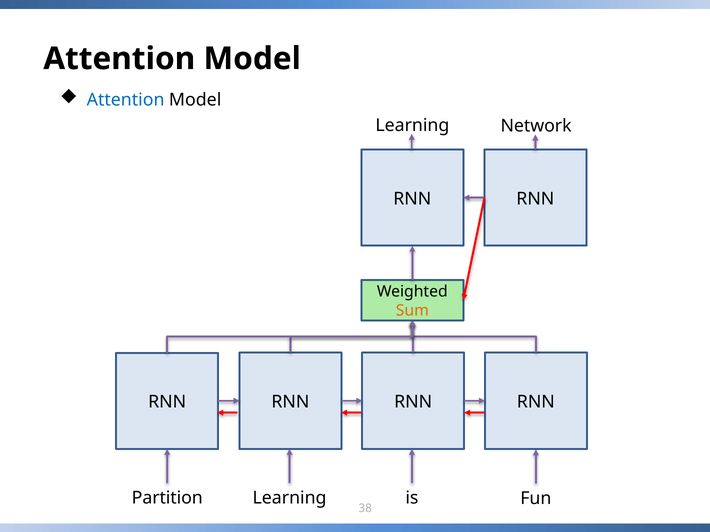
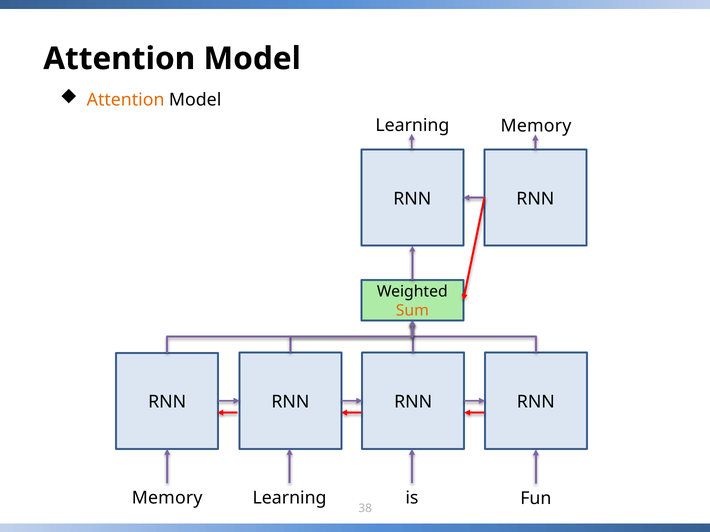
Attention at (126, 100) colour: blue -> orange
Network at (536, 126): Network -> Memory
Partition at (167, 498): Partition -> Memory
